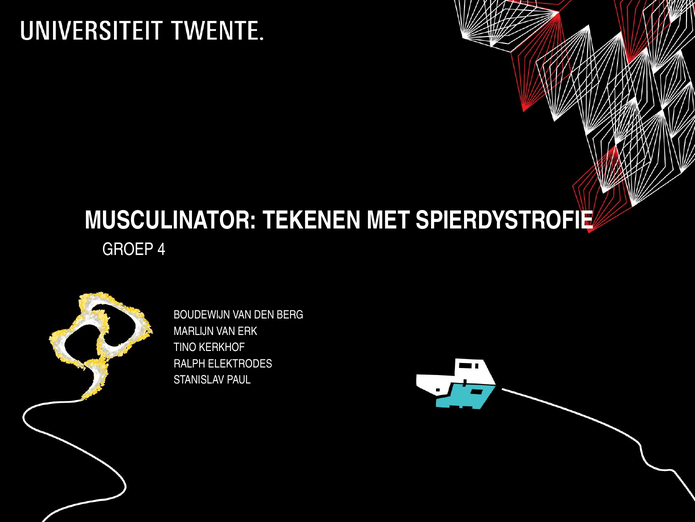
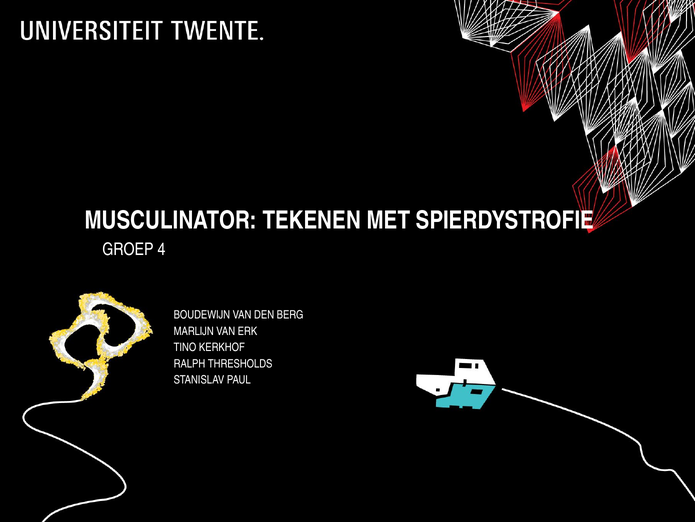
ELEKTRODES: ELEKTRODES -> THRESHOLDS
